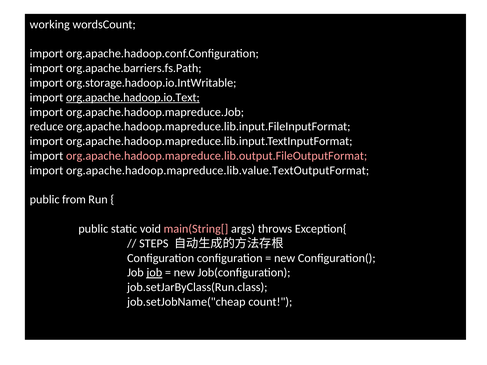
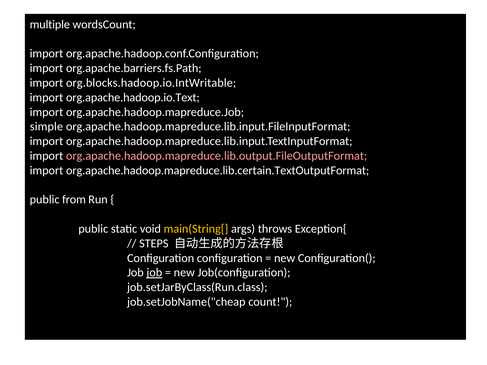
working: working -> multiple
org.storage.hadoop.io.IntWritable: org.storage.hadoop.io.IntWritable -> org.blocks.hadoop.io.IntWritable
org.apache.hadoop.io.Text underline: present -> none
reduce: reduce -> simple
org.apache.hadoop.mapreduce.lib.value.TextOutputFormat: org.apache.hadoop.mapreduce.lib.value.TextOutputFormat -> org.apache.hadoop.mapreduce.lib.certain.TextOutputFormat
main(String[ colour: pink -> yellow
